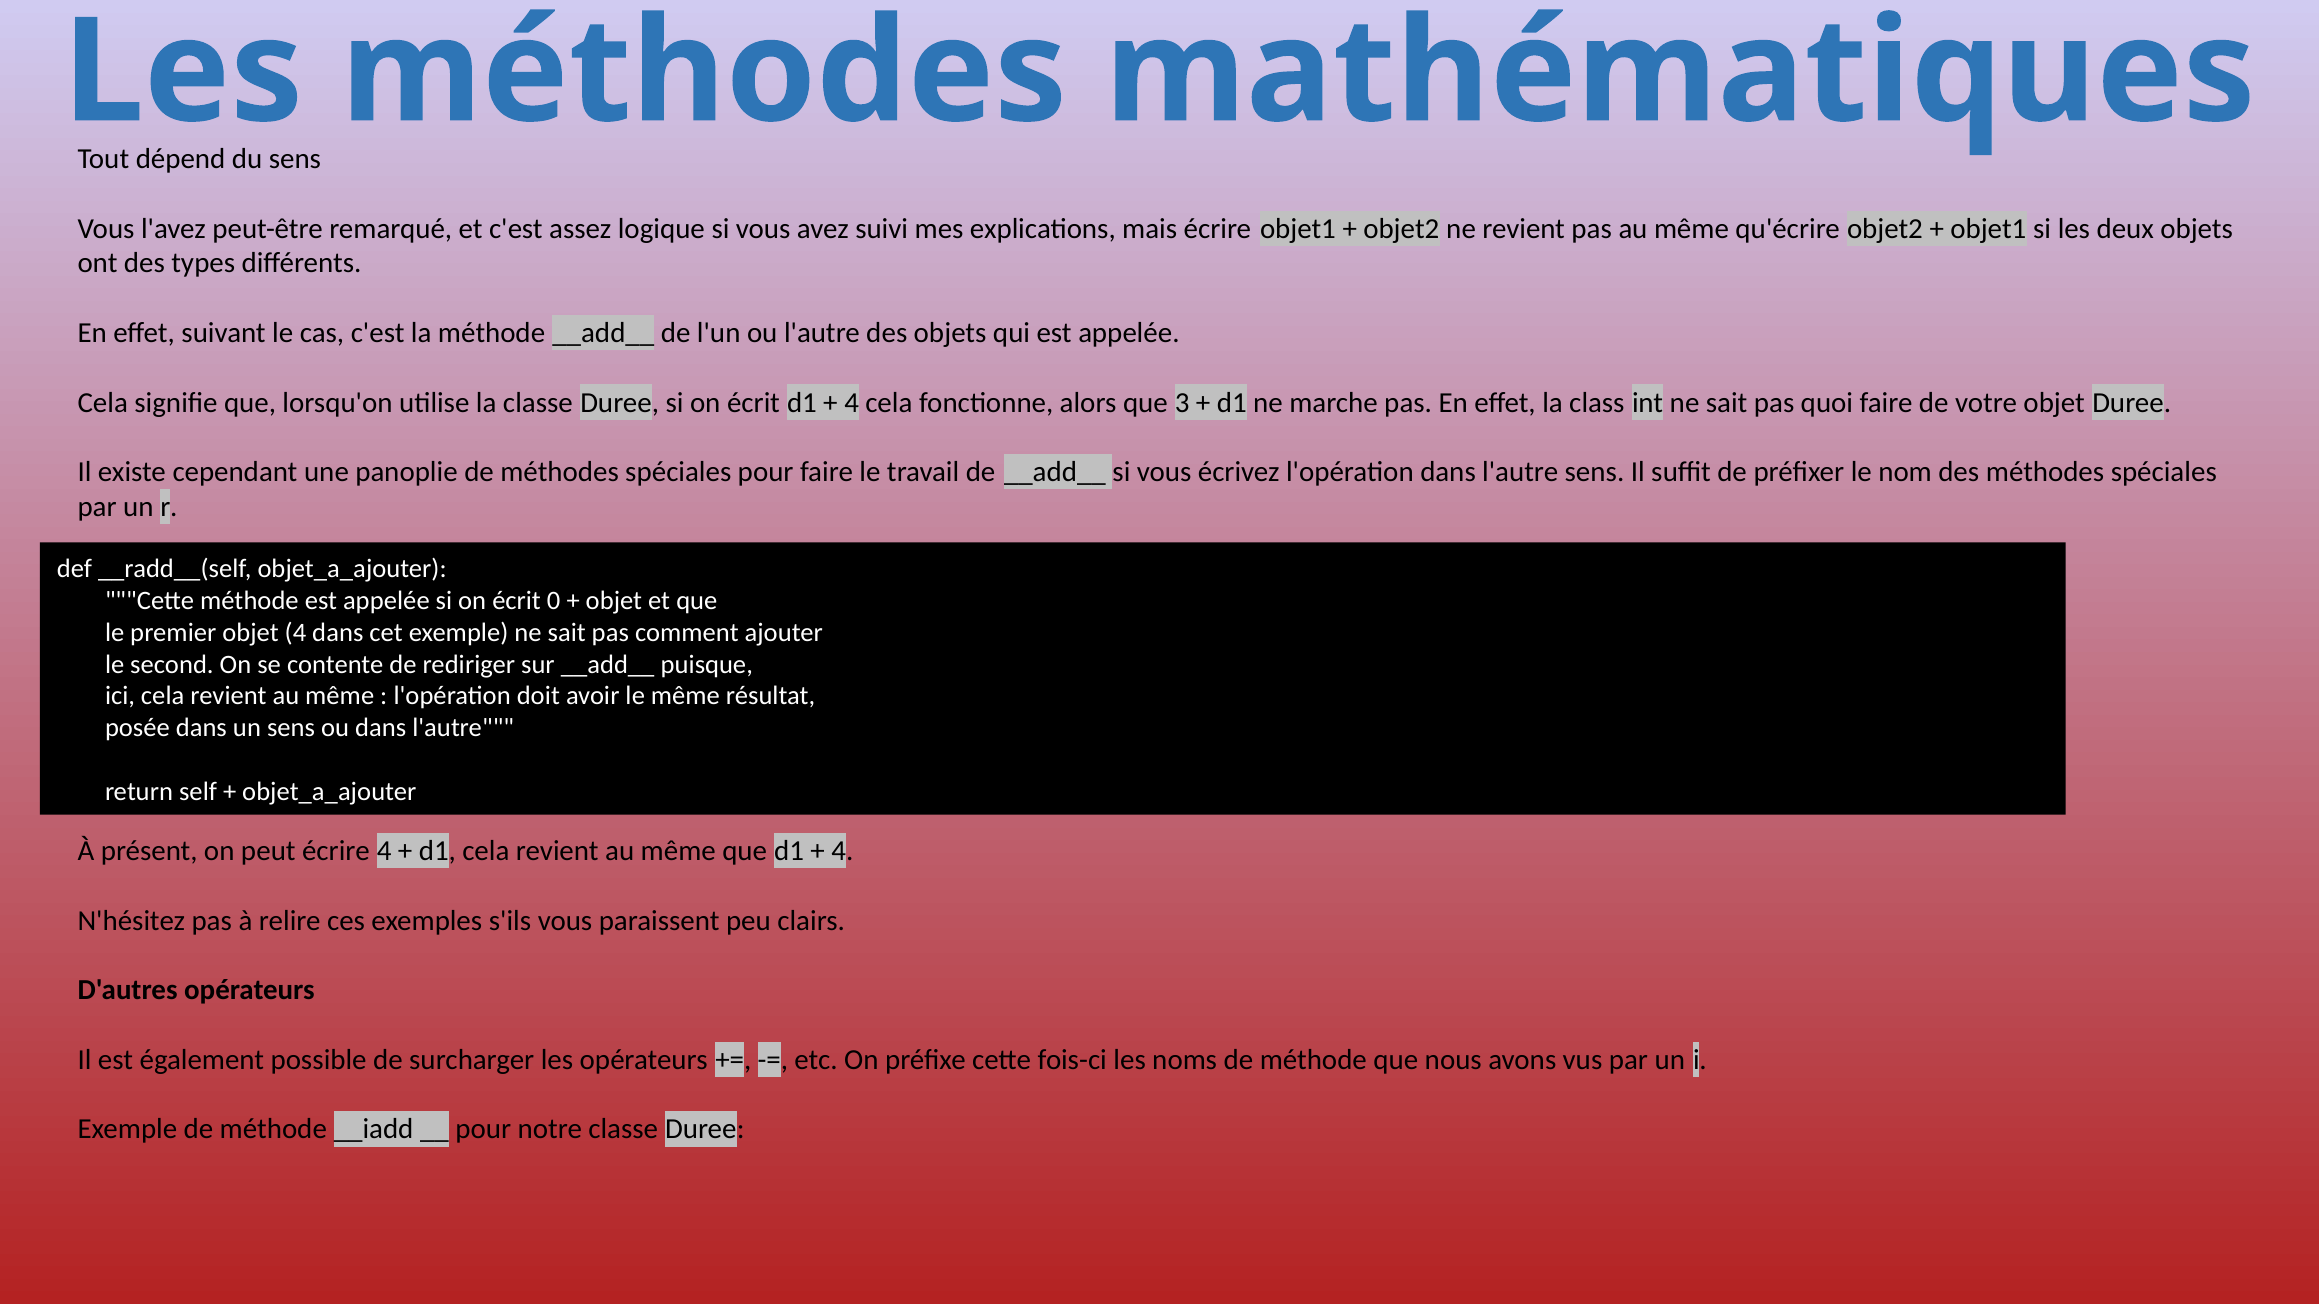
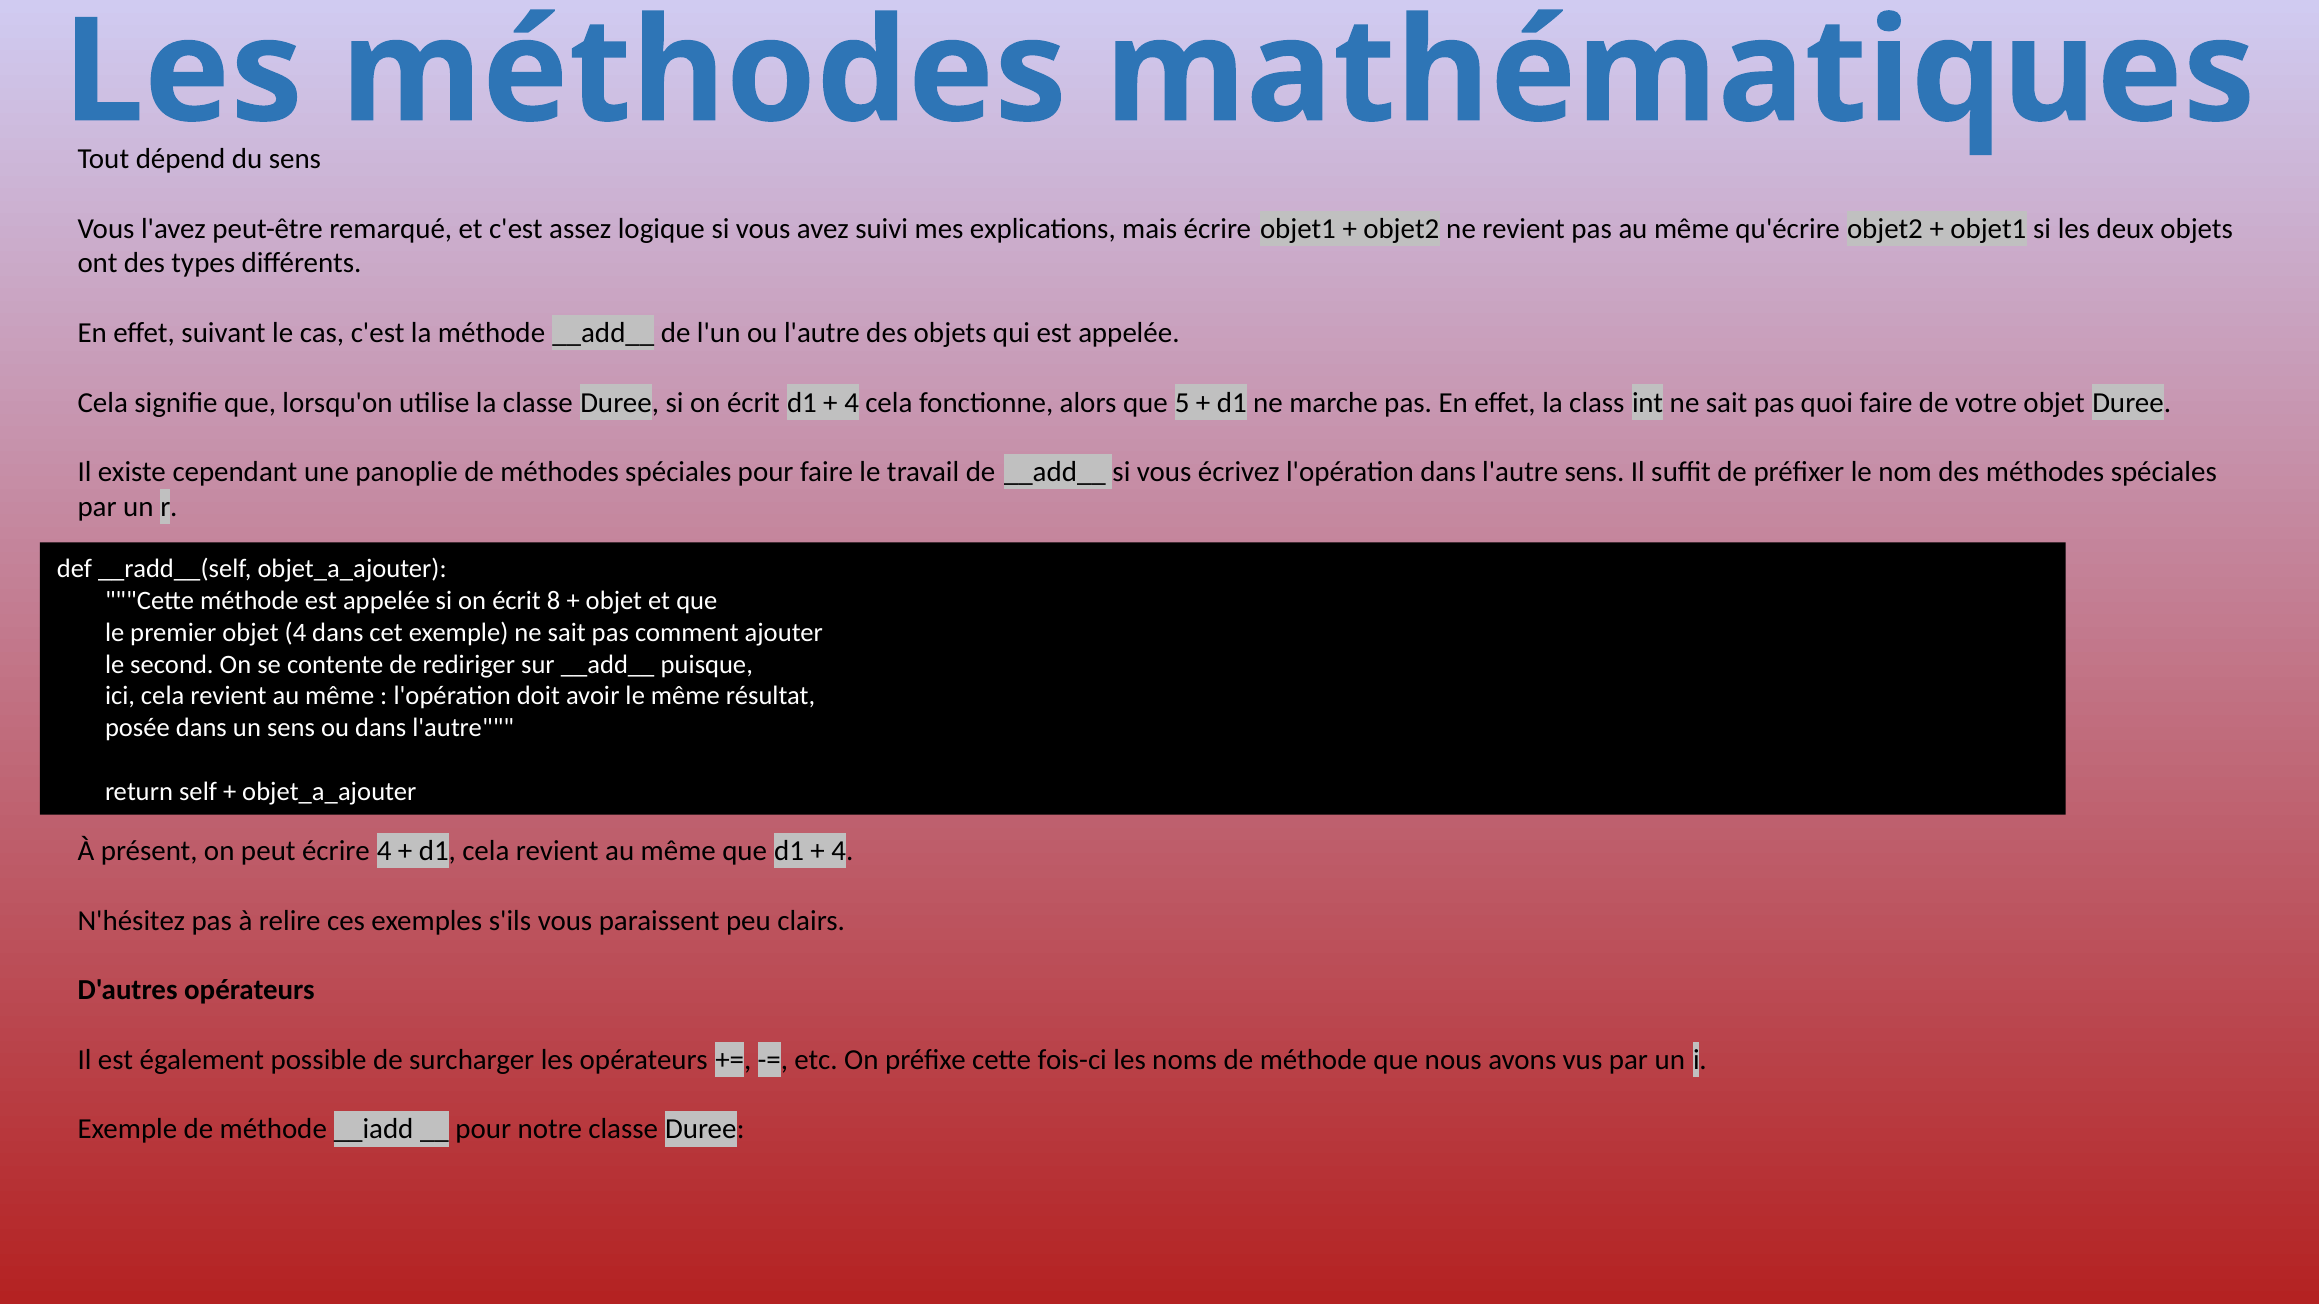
3: 3 -> 5
0: 0 -> 8
